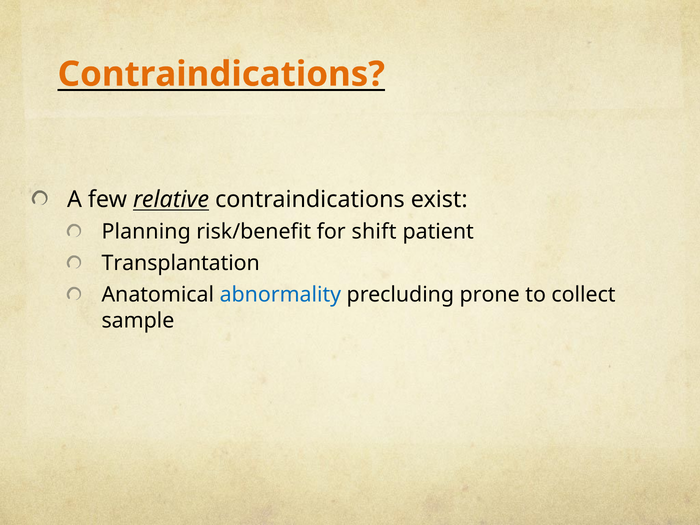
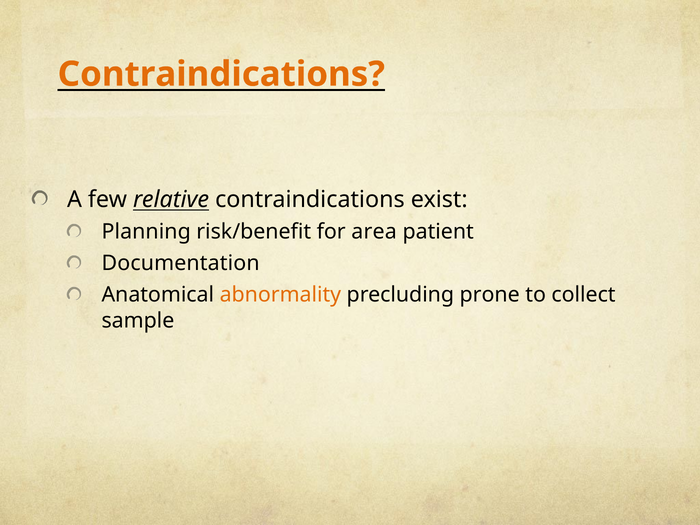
shift: shift -> area
Transplantation: Transplantation -> Documentation
abnormality colour: blue -> orange
